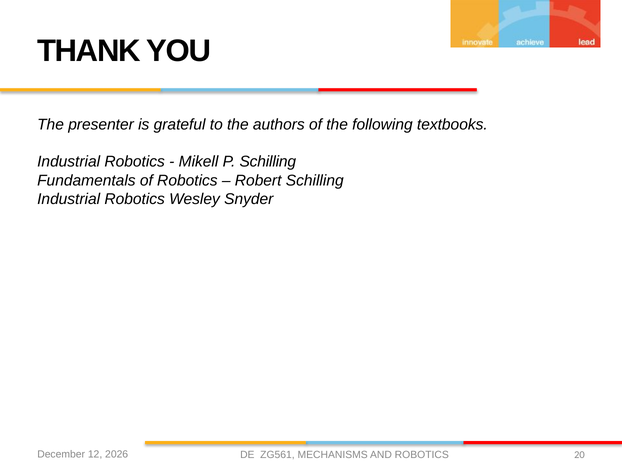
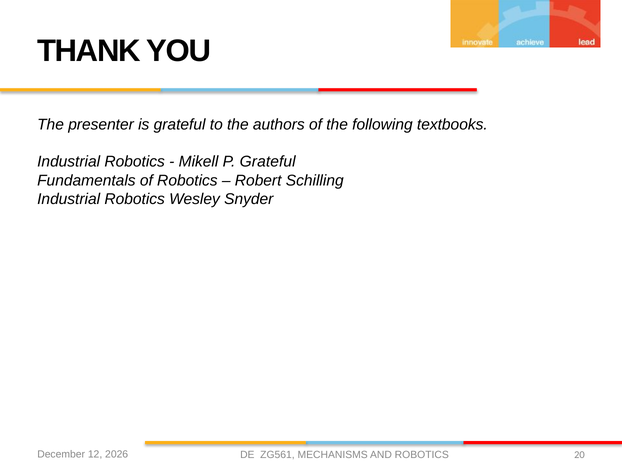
P Schilling: Schilling -> Grateful
